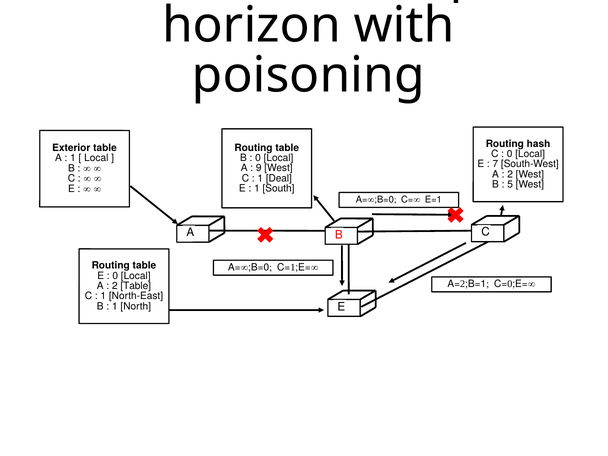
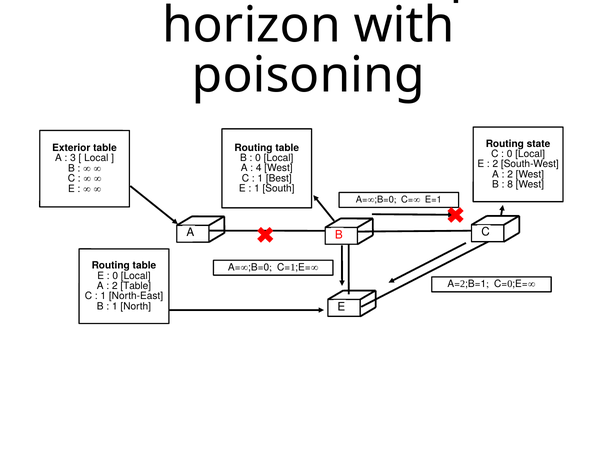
hash: hash -> state
1 at (73, 158): 1 -> 3
7 at (495, 164): 7 -> 2
9: 9 -> 4
Deal: Deal -> Best
5: 5 -> 8
